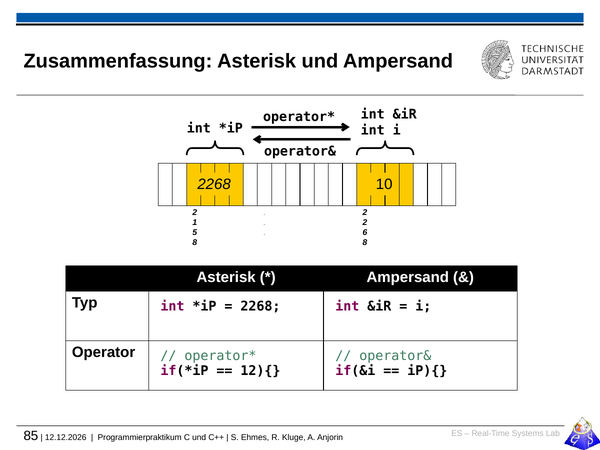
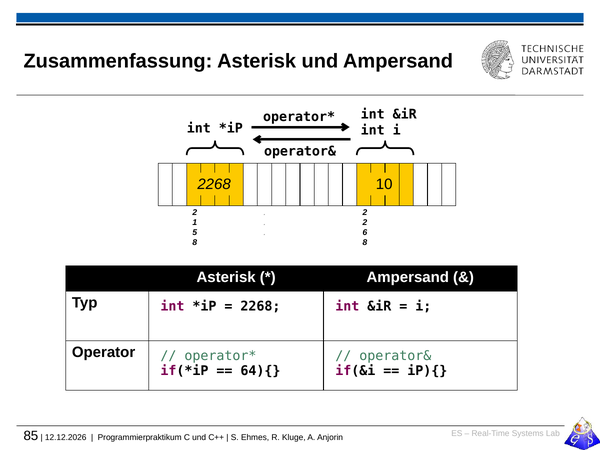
12){: 12){ -> 64){
